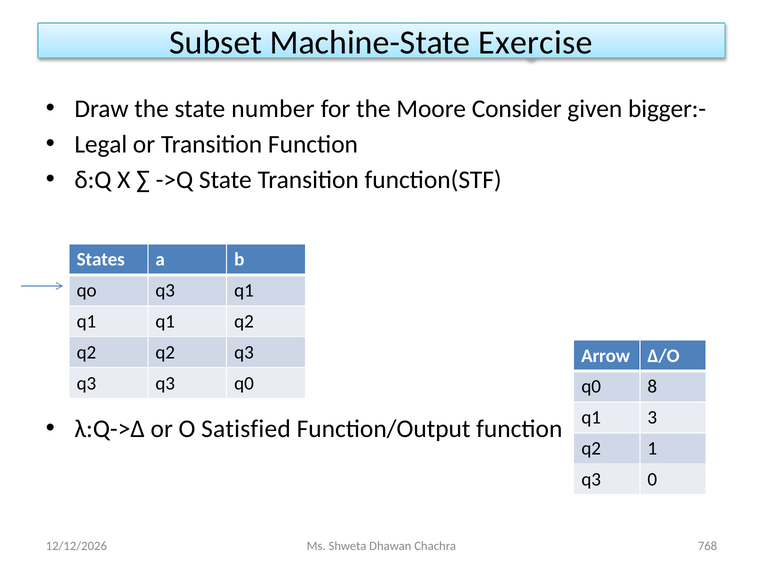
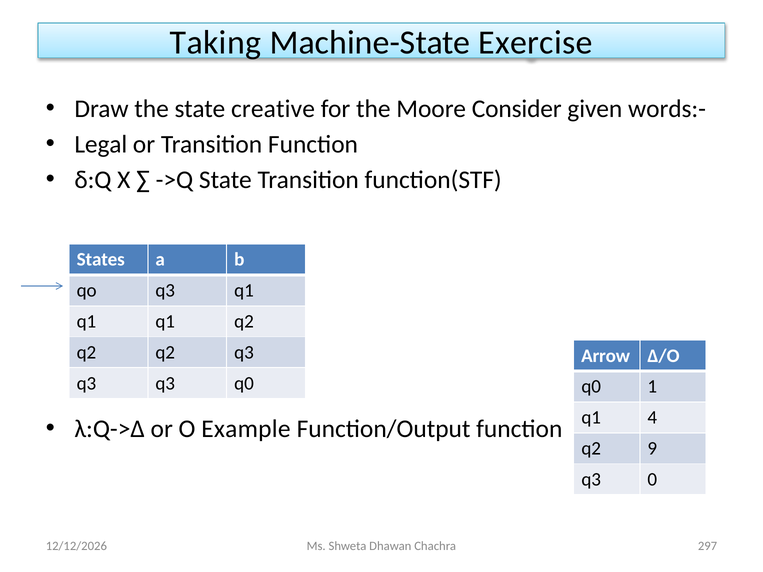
Subset: Subset -> Taking
number: number -> creative
bigger:-: bigger:- -> words:-
8: 8 -> 1
3: 3 -> 4
Satisfied: Satisfied -> Example
1: 1 -> 9
768: 768 -> 297
